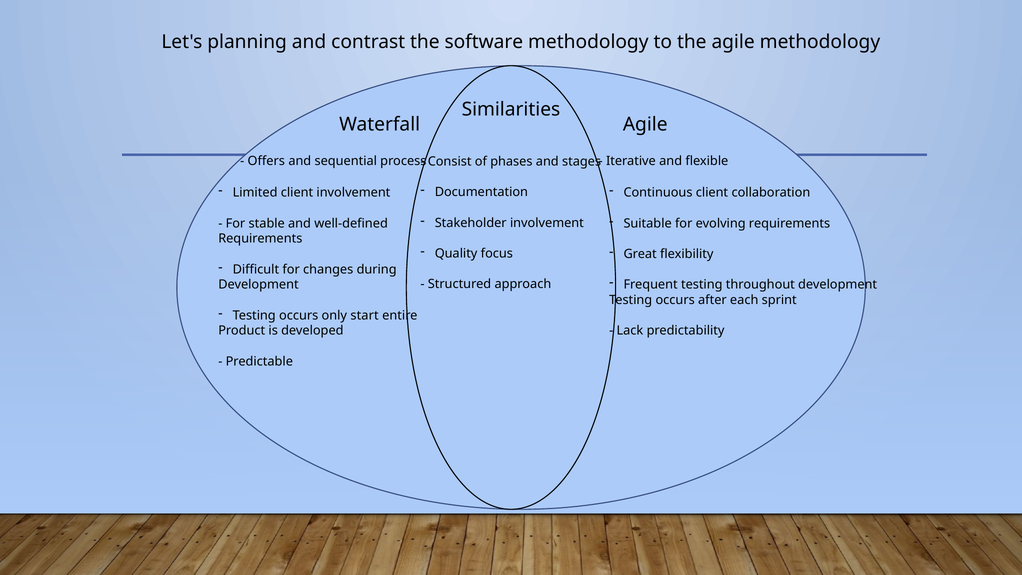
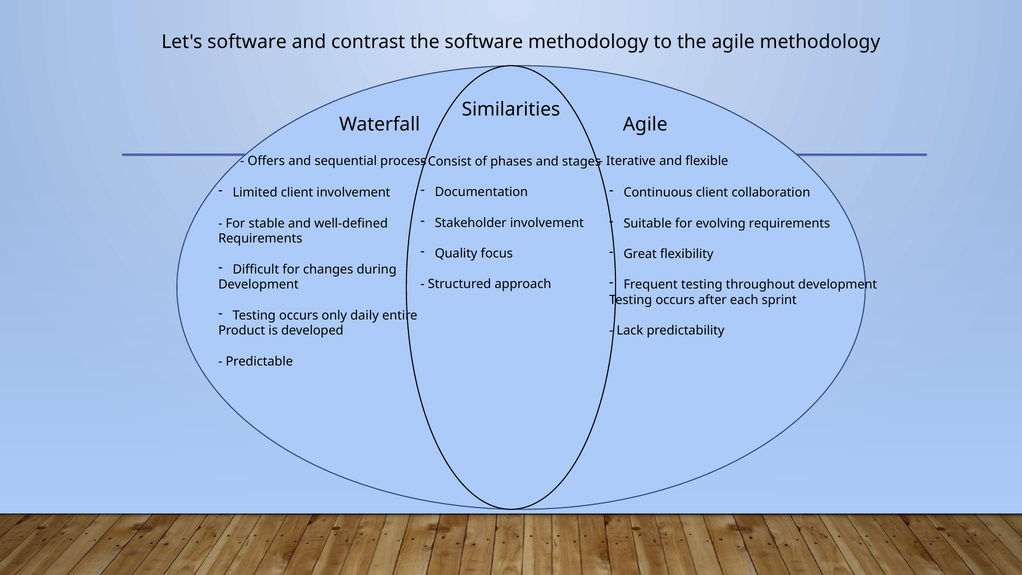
Let's planning: planning -> software
start: start -> daily
